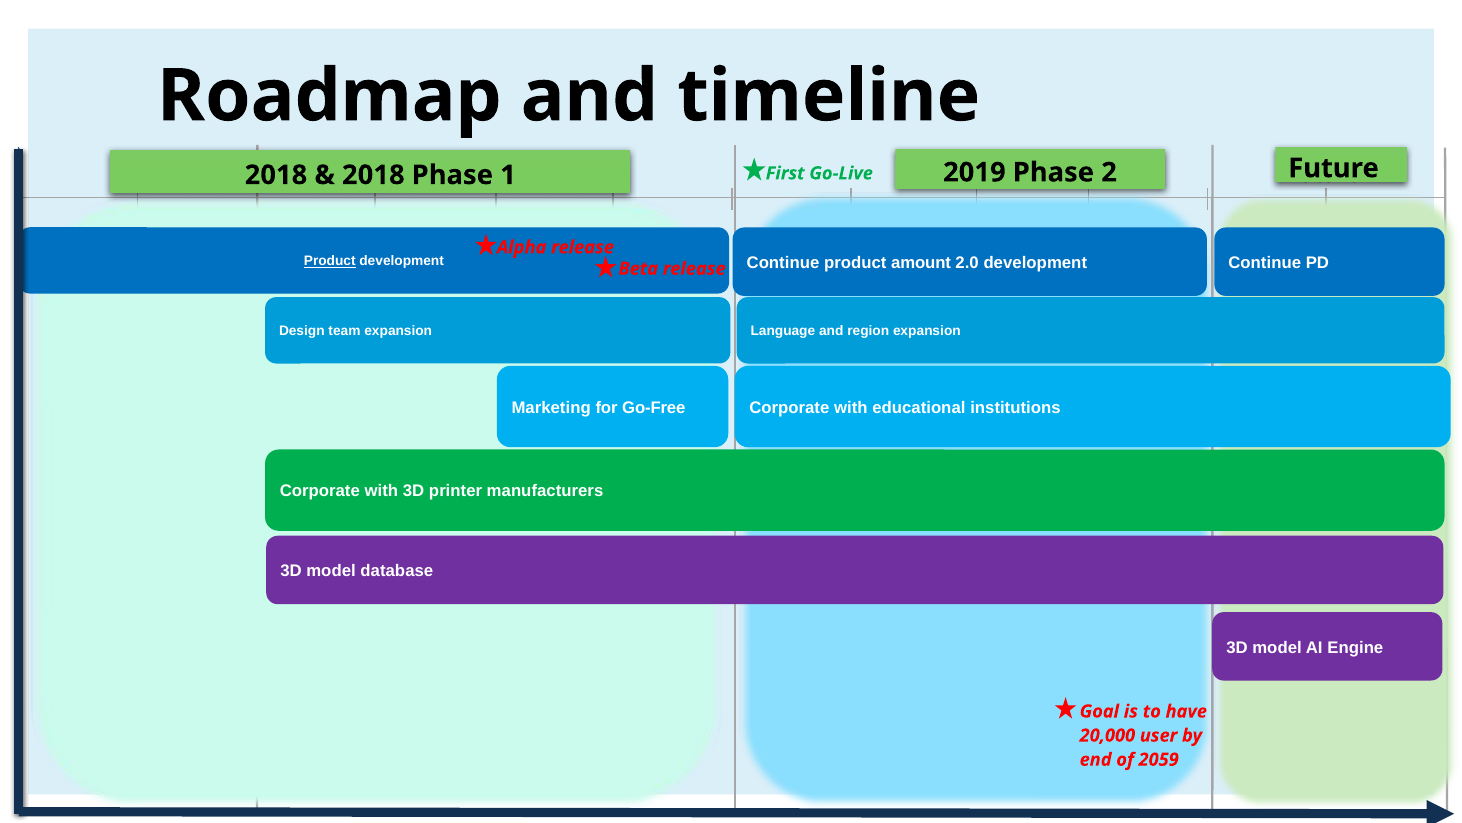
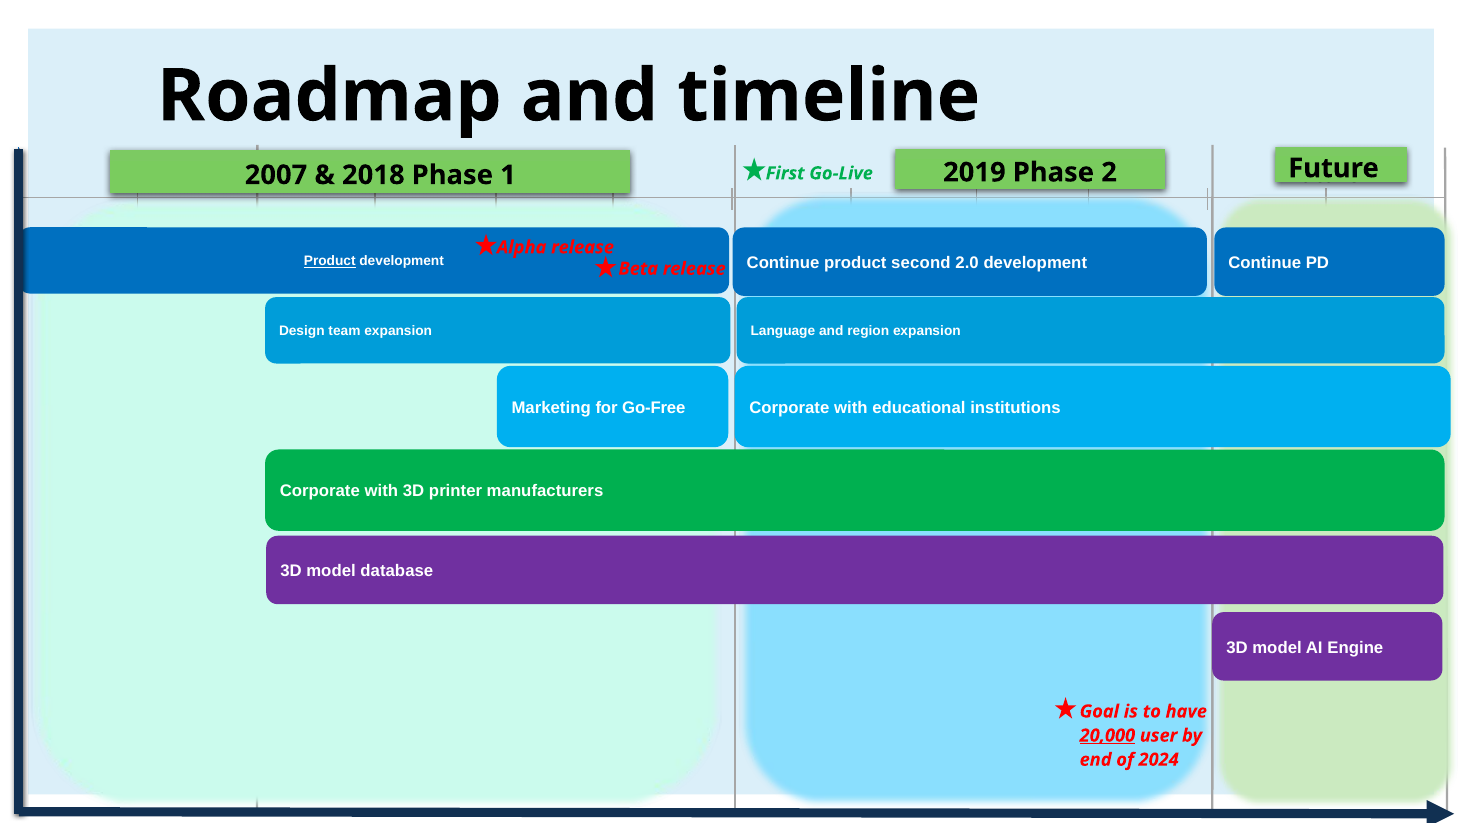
2018 at (276, 175): 2018 -> 2007
amount: amount -> second
20,000 underline: none -> present
2059: 2059 -> 2024
